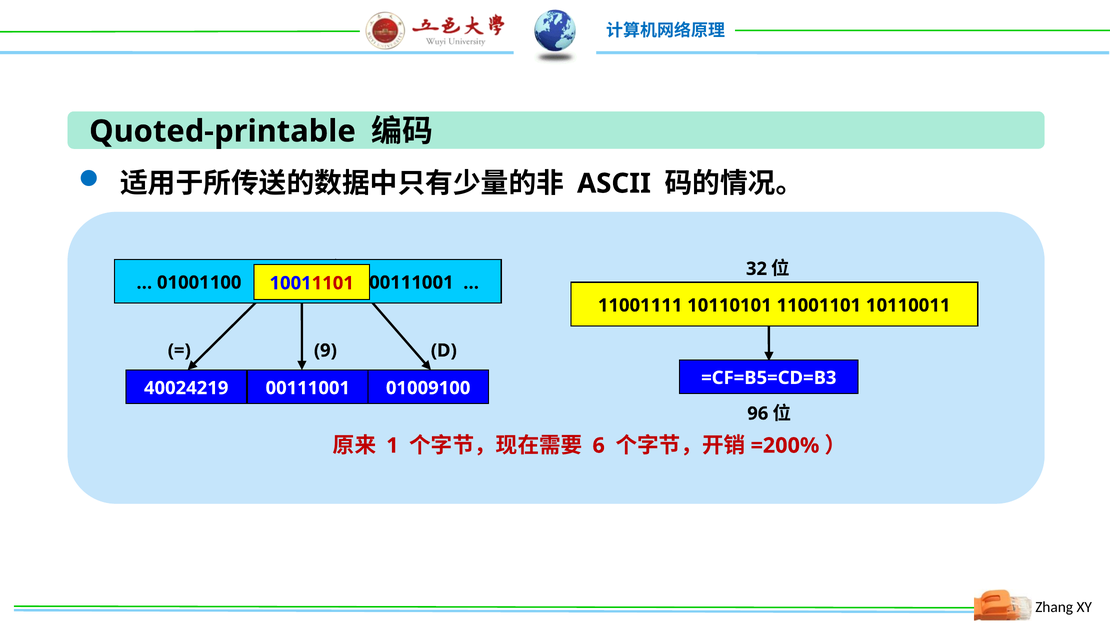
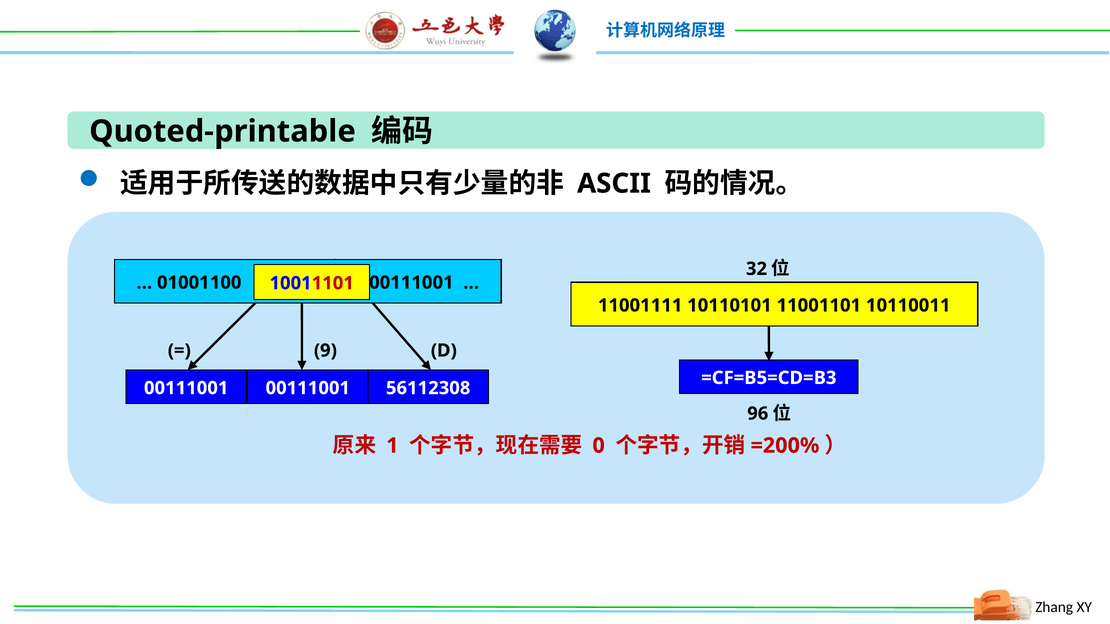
40024219 at (186, 388): 40024219 -> 00111001
01009100: 01009100 -> 56112308
6: 6 -> 0
